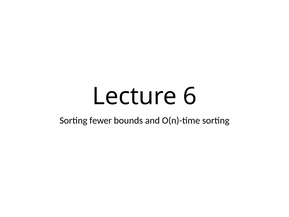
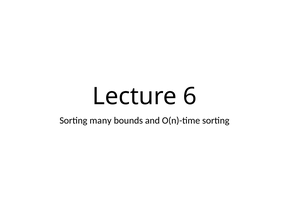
fewer: fewer -> many
